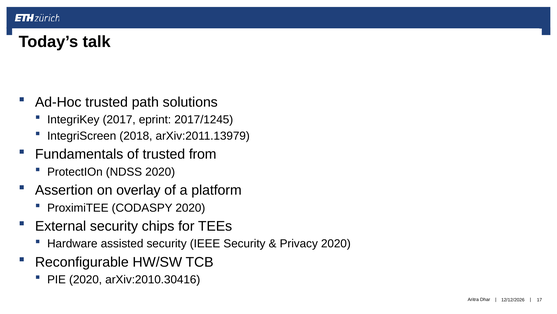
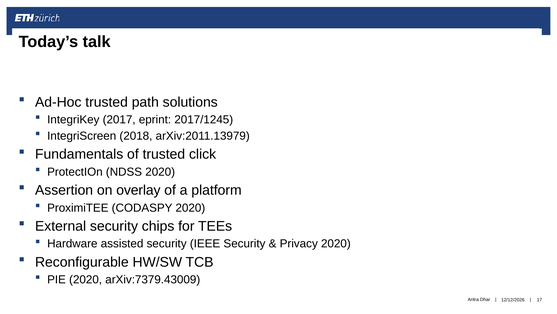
from: from -> click
arXiv:2010.30416: arXiv:2010.30416 -> arXiv:7379.43009
